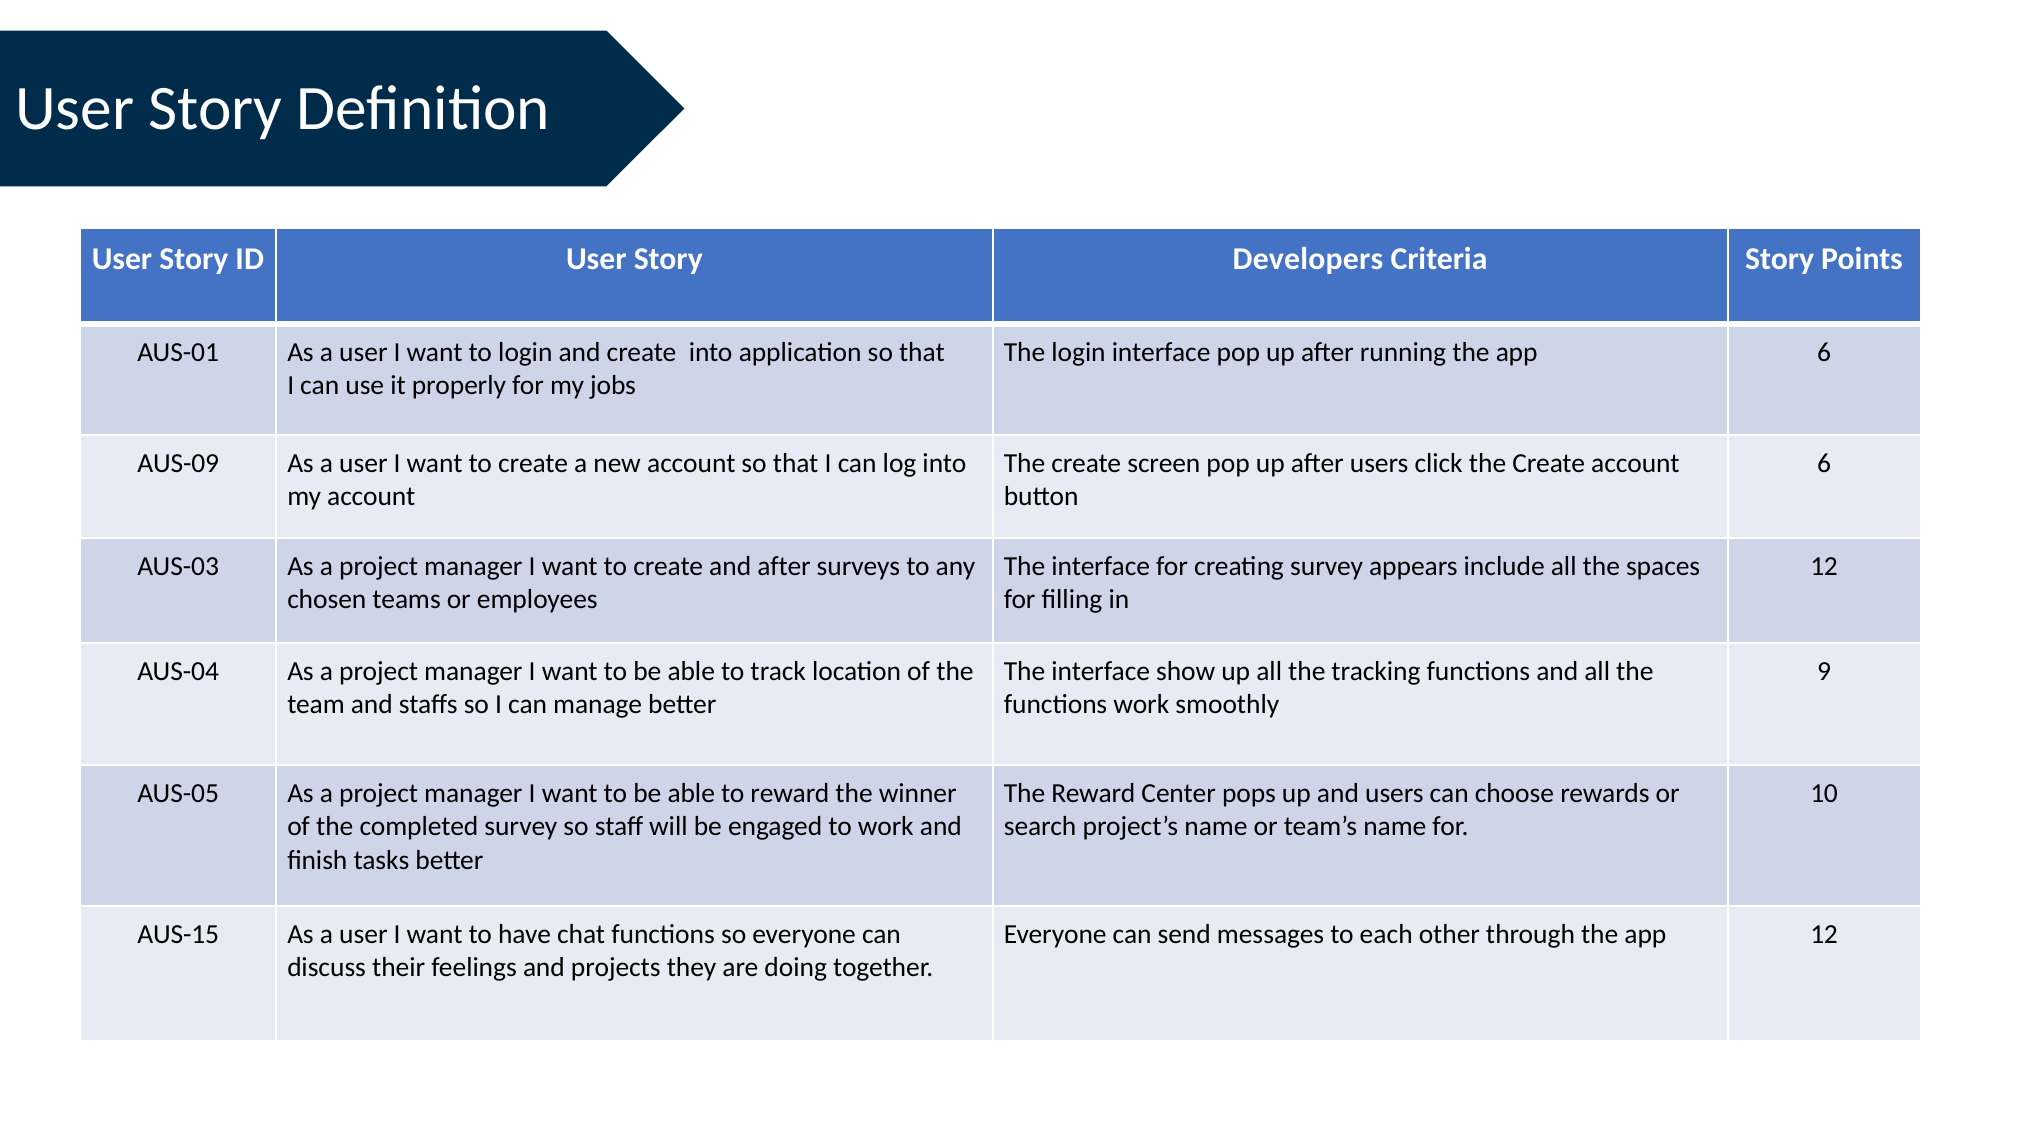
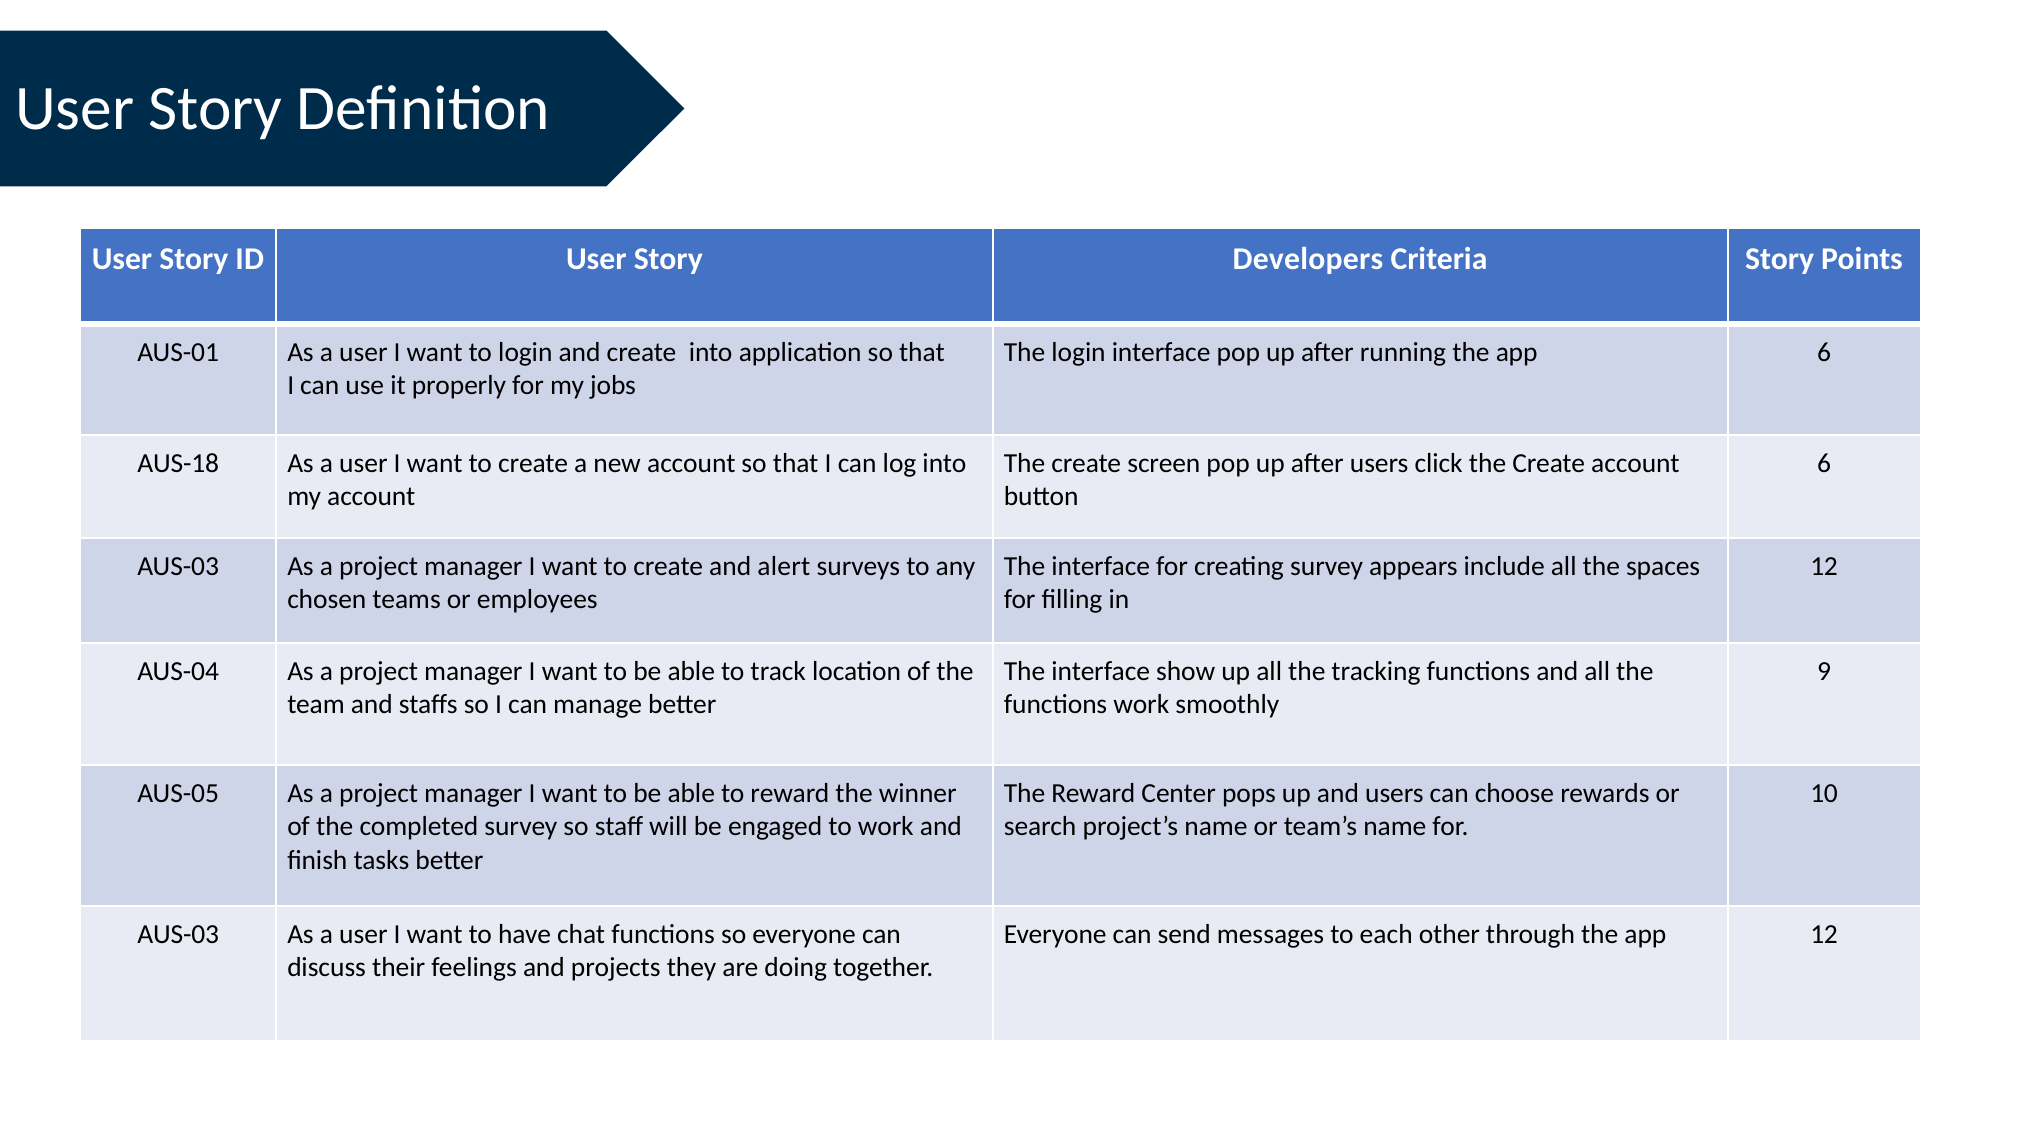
AUS-09: AUS-09 -> AUS-18
and after: after -> alert
AUS-15 at (178, 934): AUS-15 -> AUS-03
